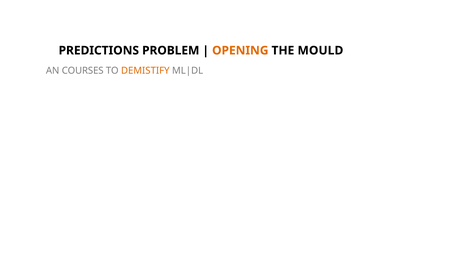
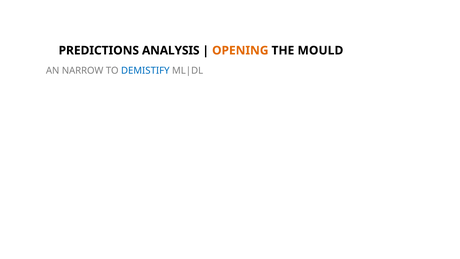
PROBLEM: PROBLEM -> ANALYSIS
COURSES: COURSES -> NARROW
DEMISTIFY colour: orange -> blue
